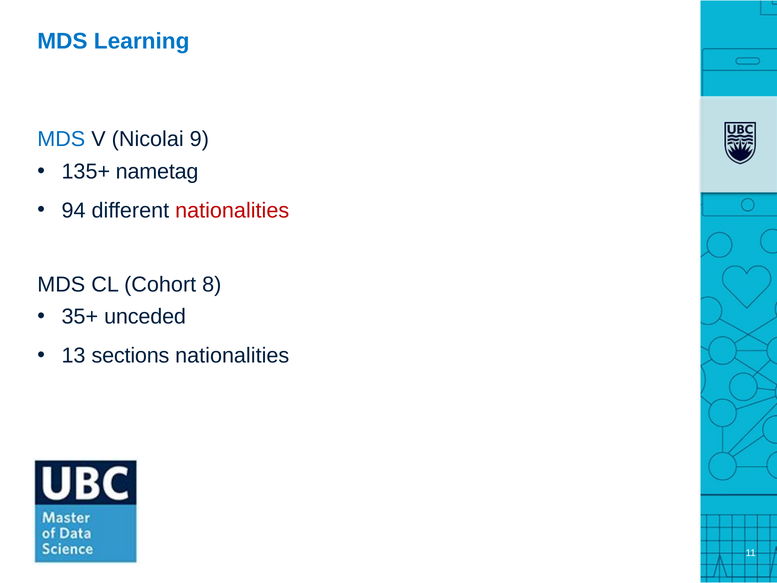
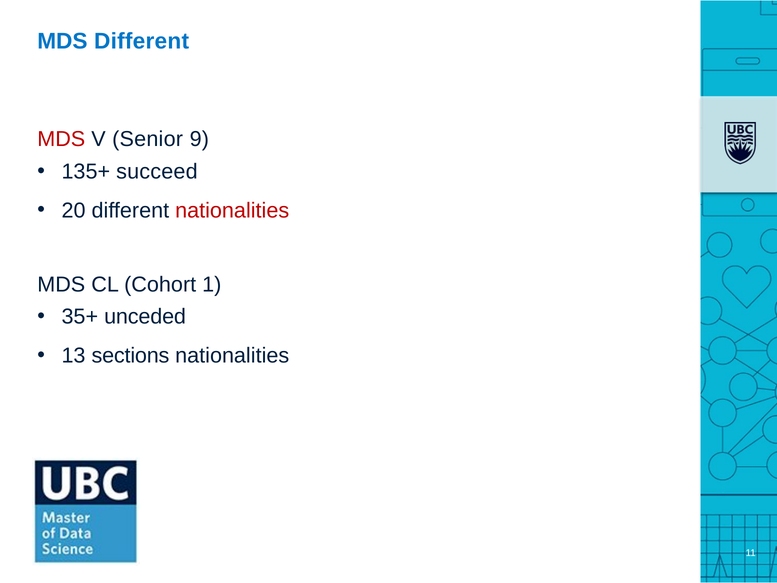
MDS Learning: Learning -> Different
MDS at (61, 139) colour: blue -> red
Nicolai: Nicolai -> Senior
nametag: nametag -> succeed
94: 94 -> 20
8: 8 -> 1
